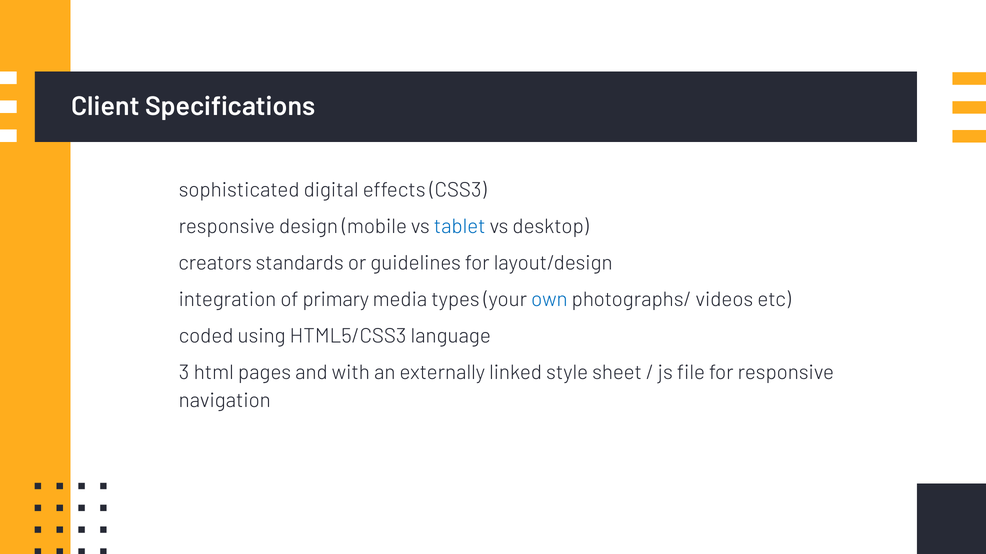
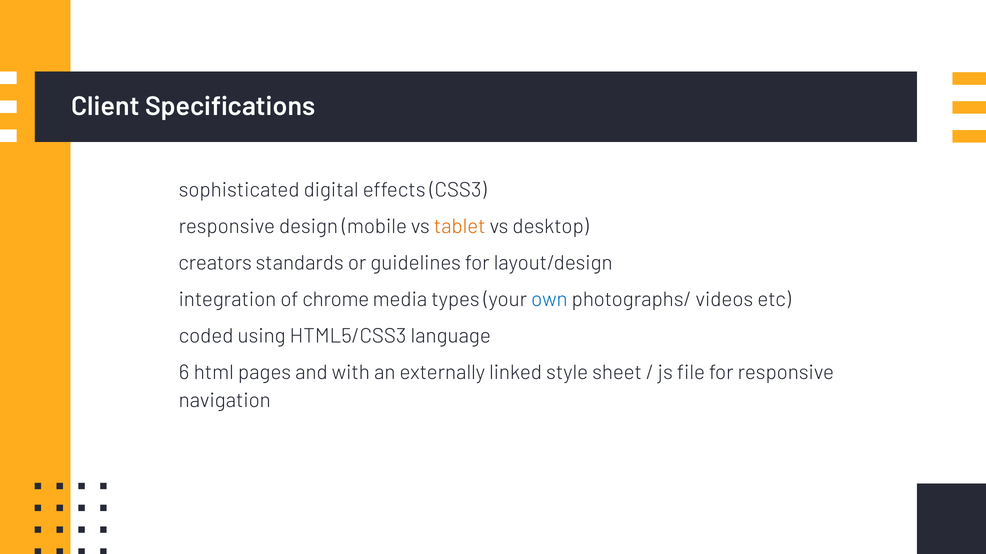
tablet colour: blue -> orange
primary: primary -> chrome
3: 3 -> 6
